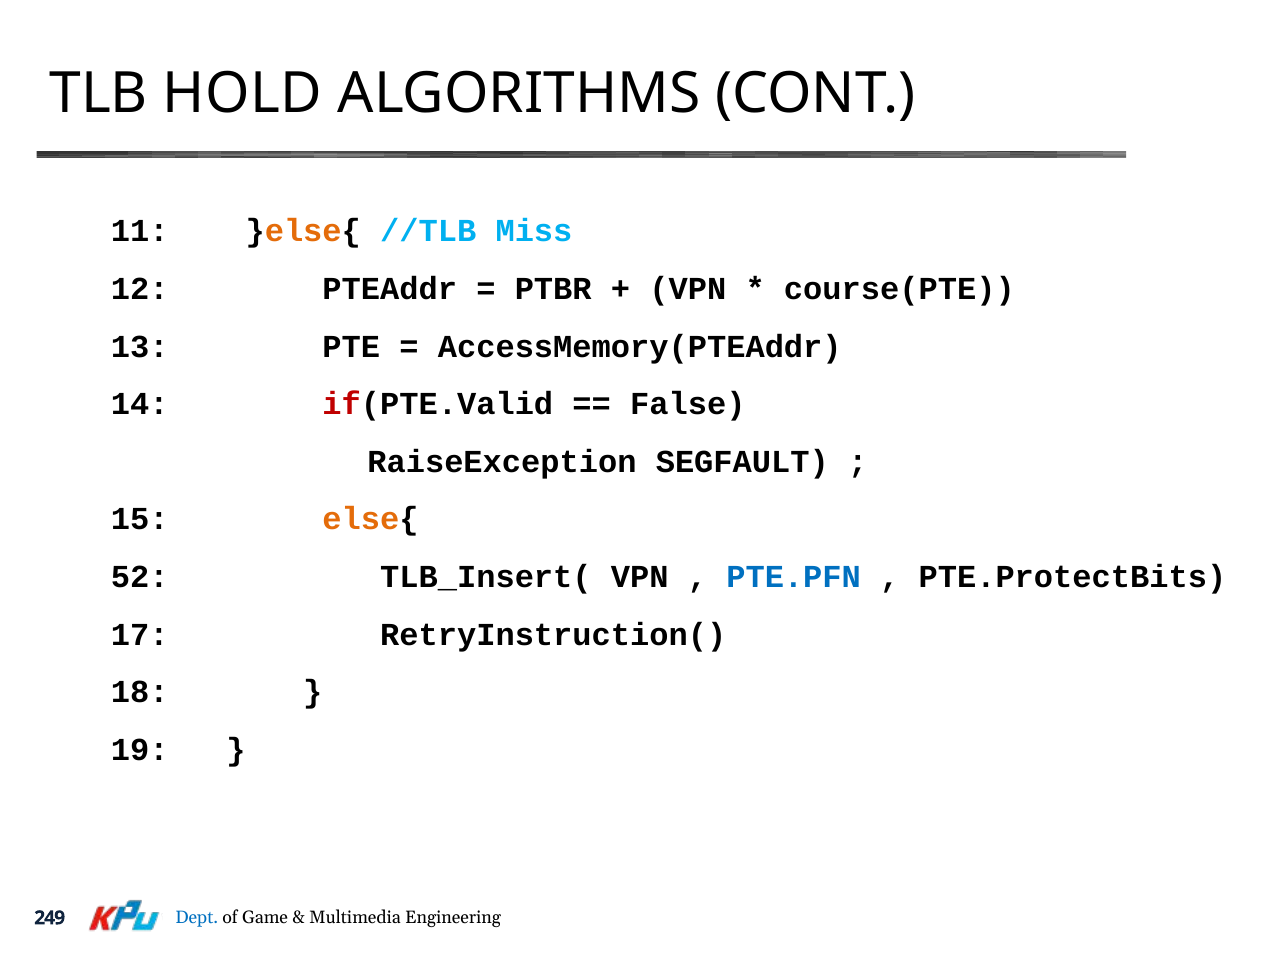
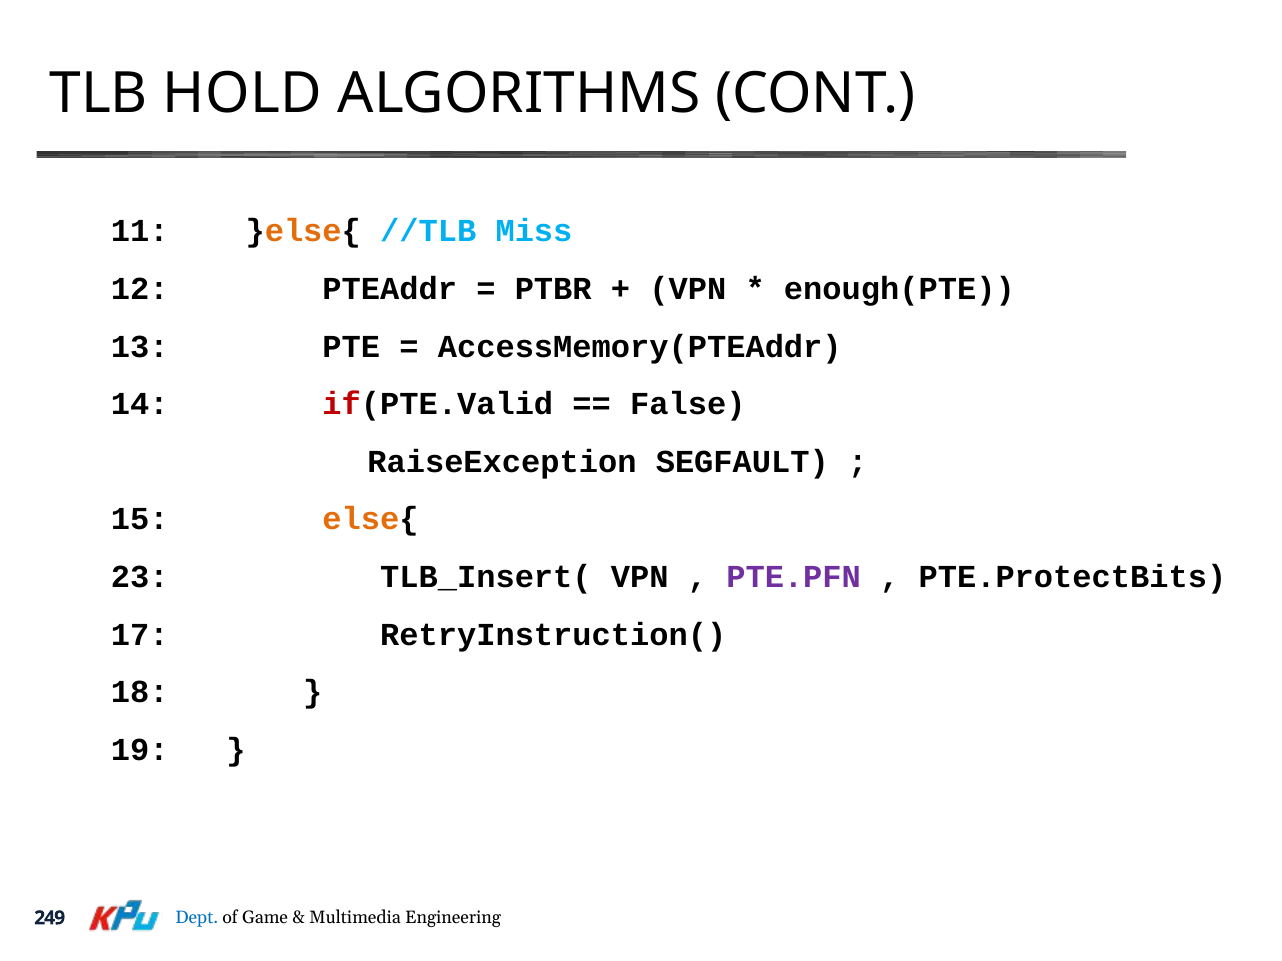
course(PTE: course(PTE -> enough(PTE
52: 52 -> 23
PTE.PFN colour: blue -> purple
